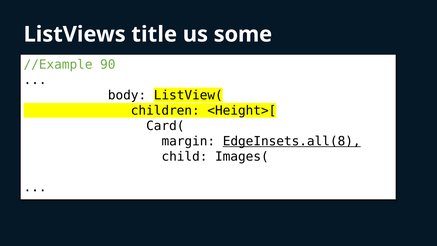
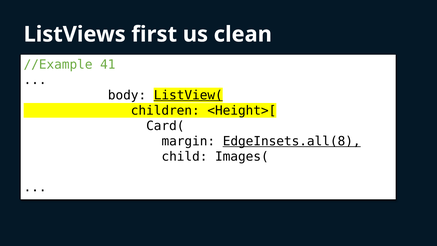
title: title -> first
some: some -> clean
90: 90 -> 41
ListView( underline: none -> present
